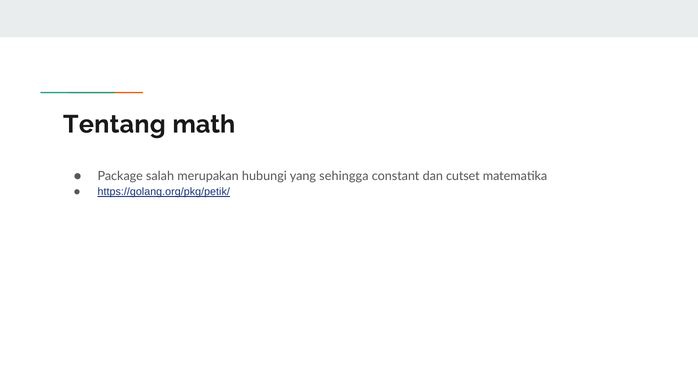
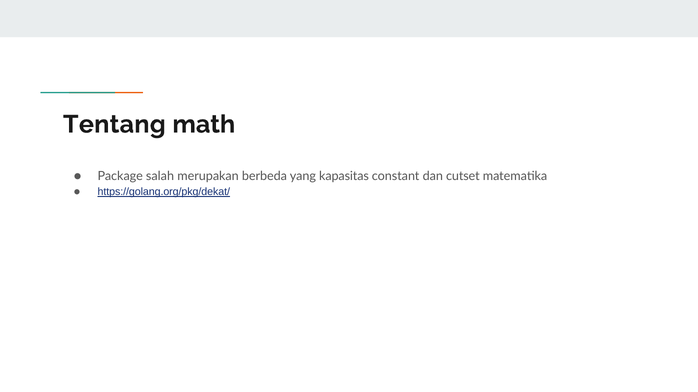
hubungi: hubungi -> berbeda
sehingga: sehingga -> kapasitas
https://golang.org/pkg/petik/: https://golang.org/pkg/petik/ -> https://golang.org/pkg/dekat/
